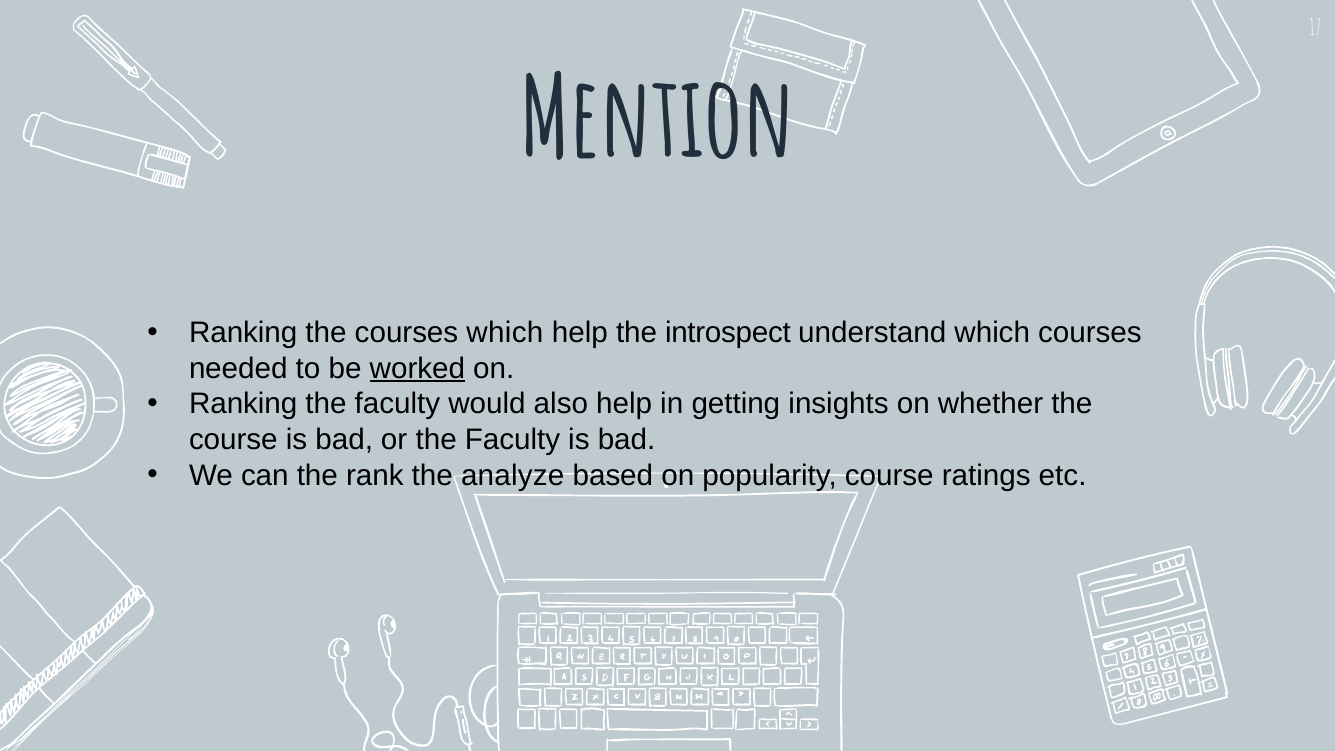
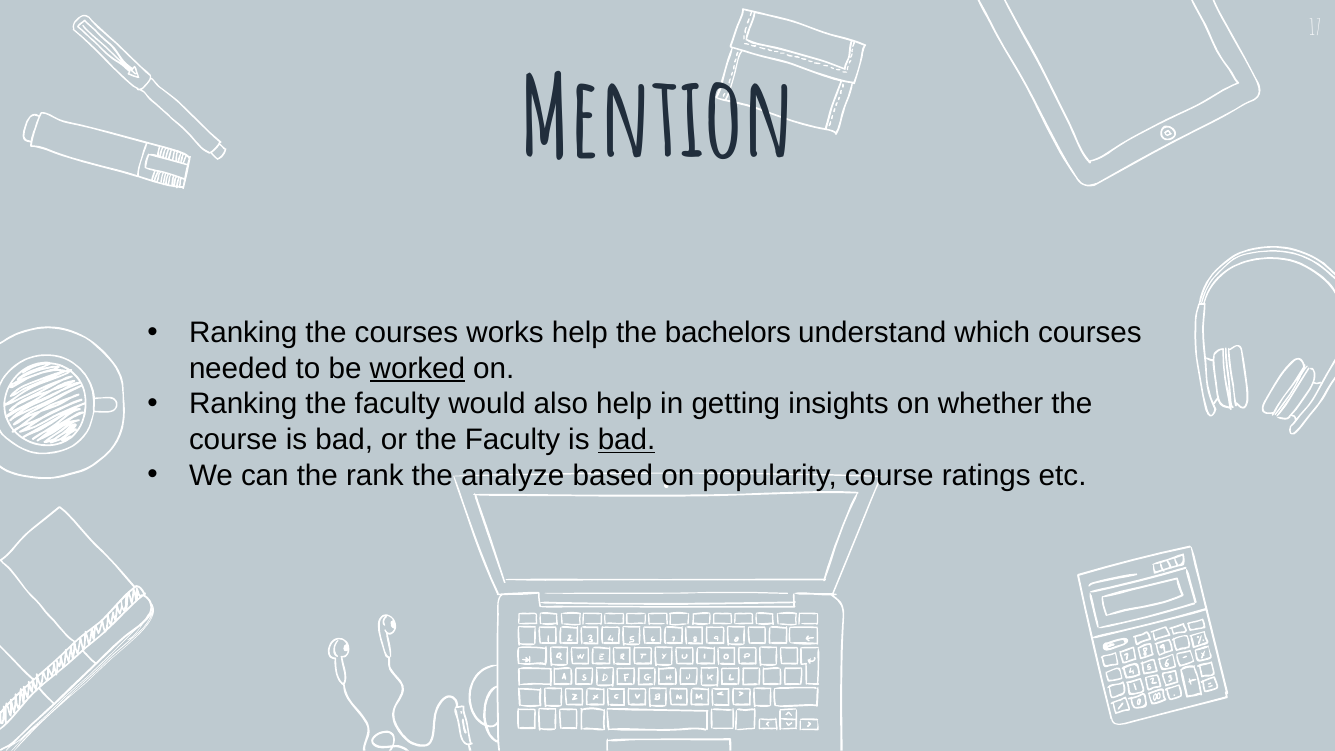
courses which: which -> works
introspect: introspect -> bachelors
bad at (627, 440) underline: none -> present
